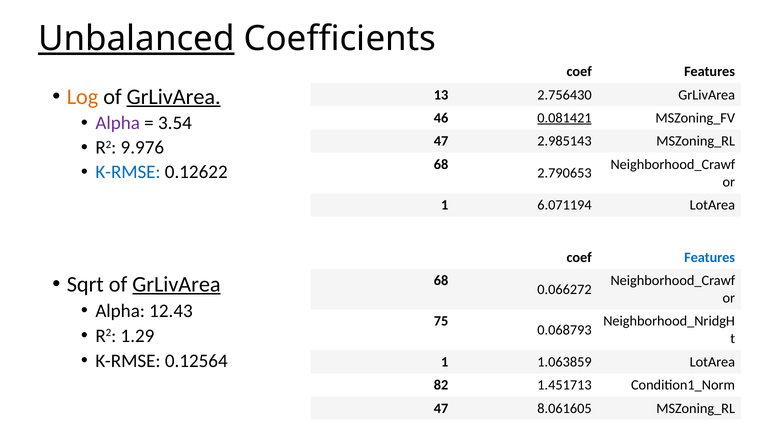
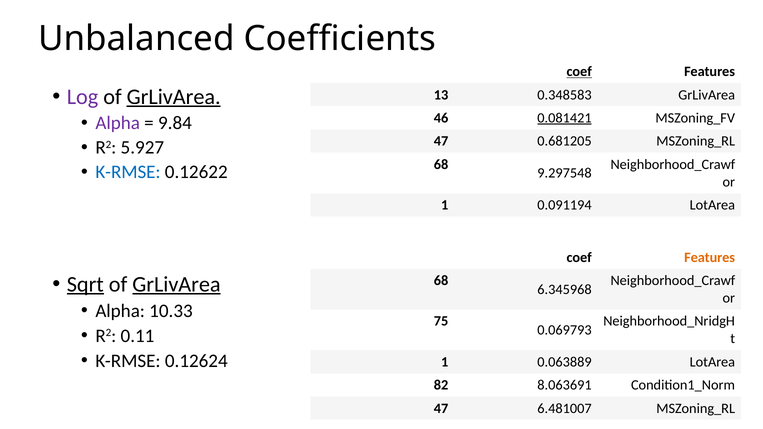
Unbalanced underline: present -> none
coef at (579, 72) underline: none -> present
Log colour: orange -> purple
2.756430: 2.756430 -> 0.348583
3.54: 3.54 -> 9.84
2.985143: 2.985143 -> 0.681205
9.976: 9.976 -> 5.927
2.790653: 2.790653 -> 9.297548
6.071194: 6.071194 -> 0.091194
Features at (710, 258) colour: blue -> orange
Sqrt underline: none -> present
0.066272: 0.066272 -> 6.345968
12.43: 12.43 -> 10.33
0.068793: 0.068793 -> 0.069793
1.29: 1.29 -> 0.11
0.12564: 0.12564 -> 0.12624
1.063859: 1.063859 -> 0.063889
1.451713: 1.451713 -> 8.063691
8.061605: 8.061605 -> 6.481007
